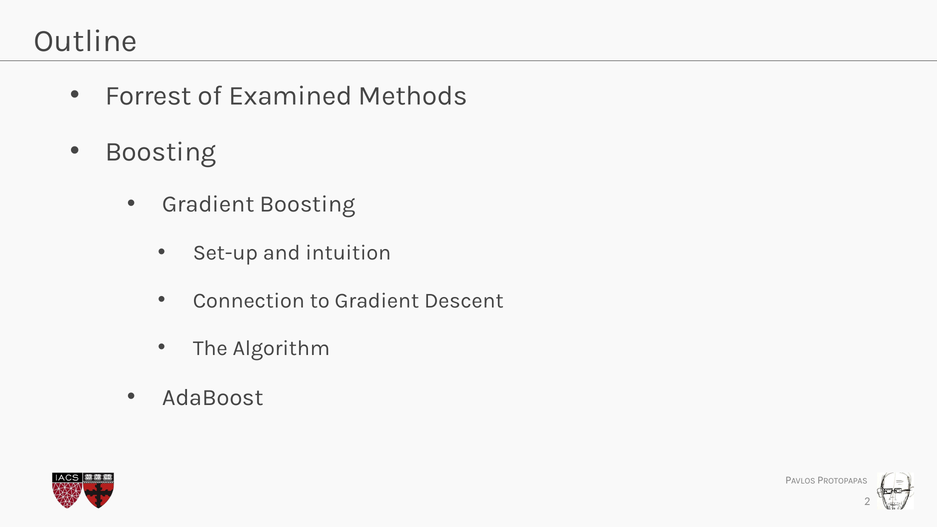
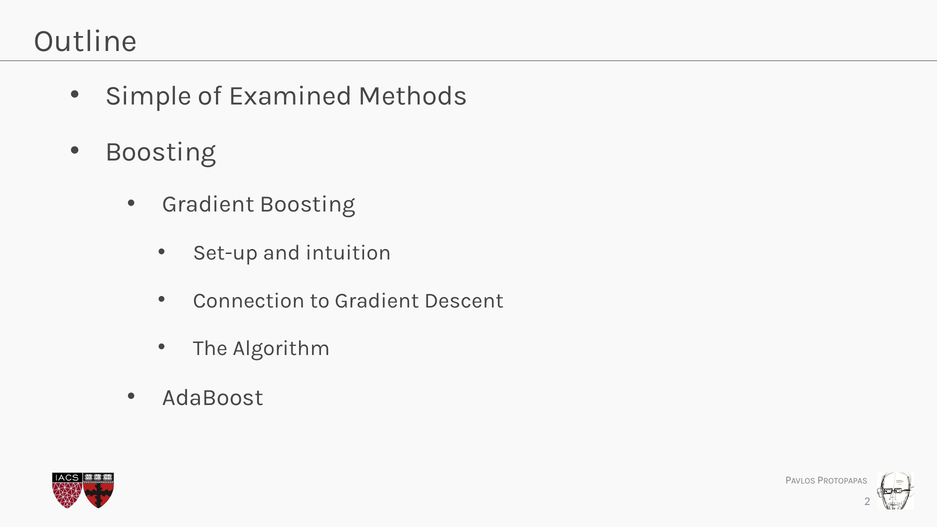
Forrest: Forrest -> Simple
